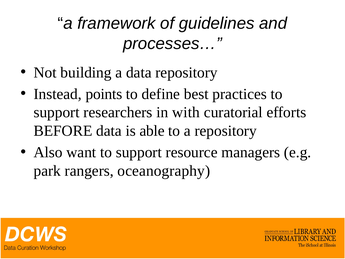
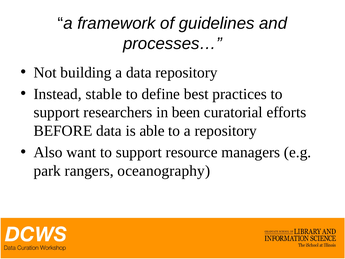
points: points -> stable
with: with -> been
